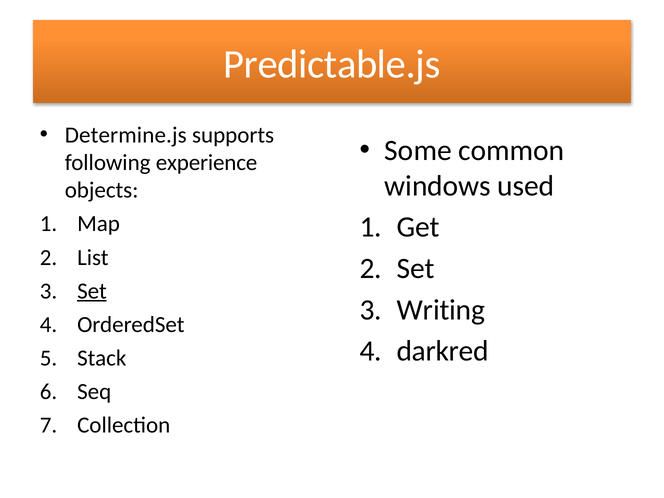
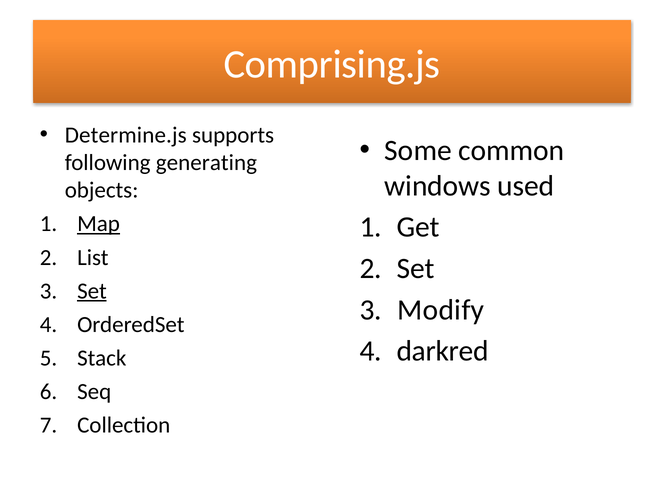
Predictable.js: Predictable.js -> Comprising.js
experience: experience -> generating
Map underline: none -> present
Writing: Writing -> Modify
